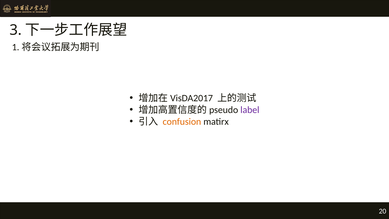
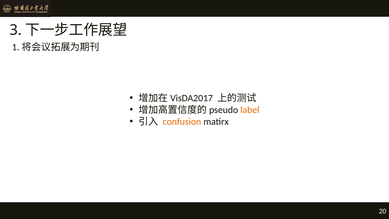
label colour: purple -> orange
